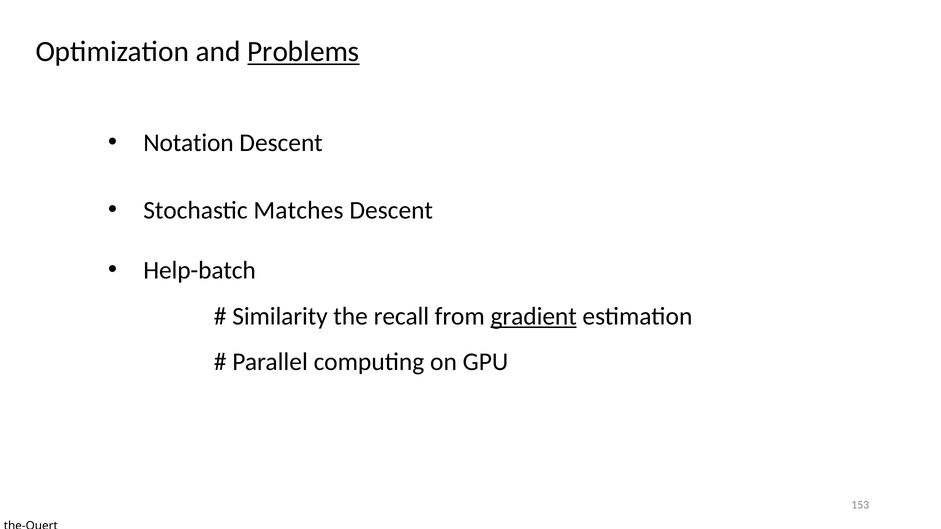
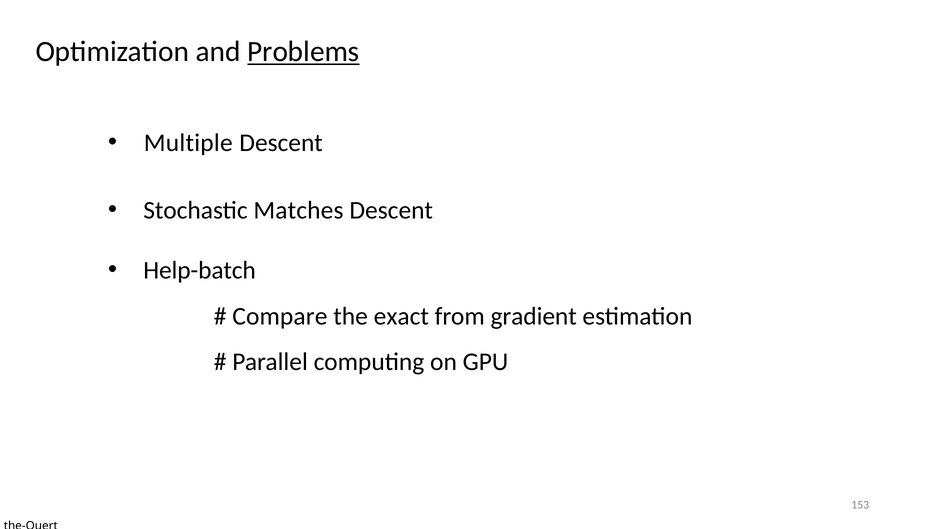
Notation: Notation -> Multiple
Similarity: Similarity -> Compare
recall: recall -> exact
gradient underline: present -> none
